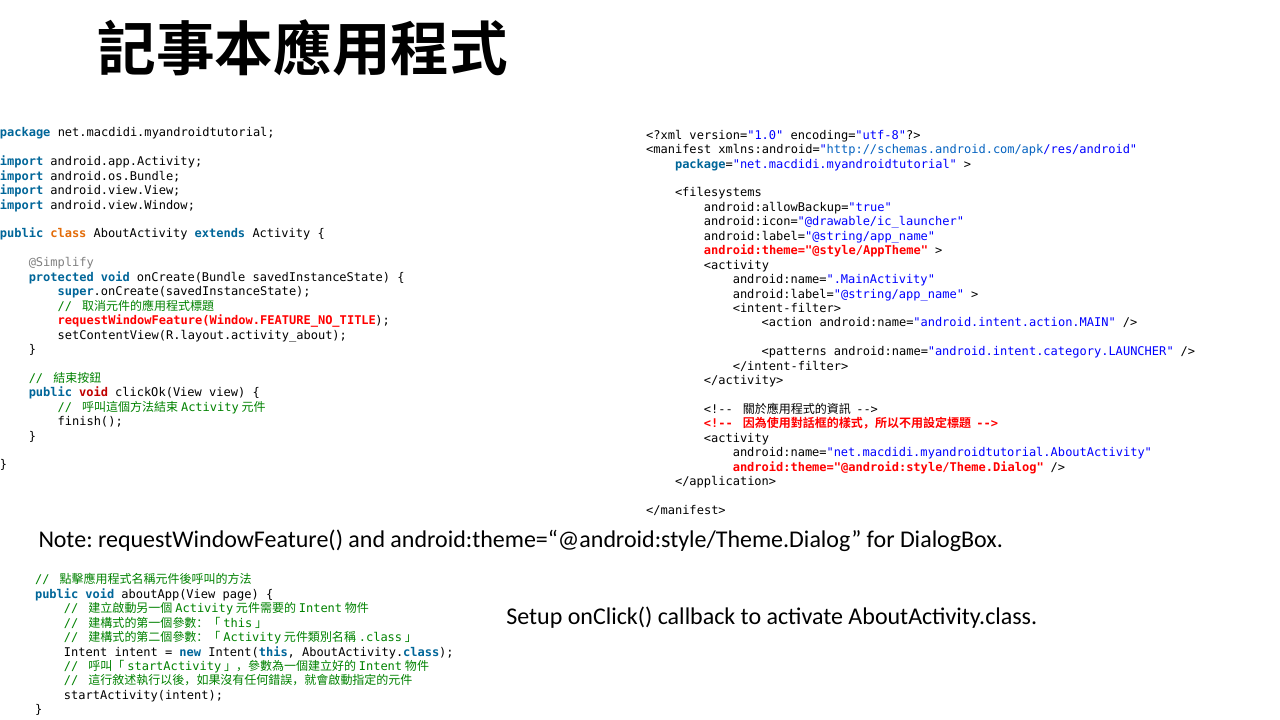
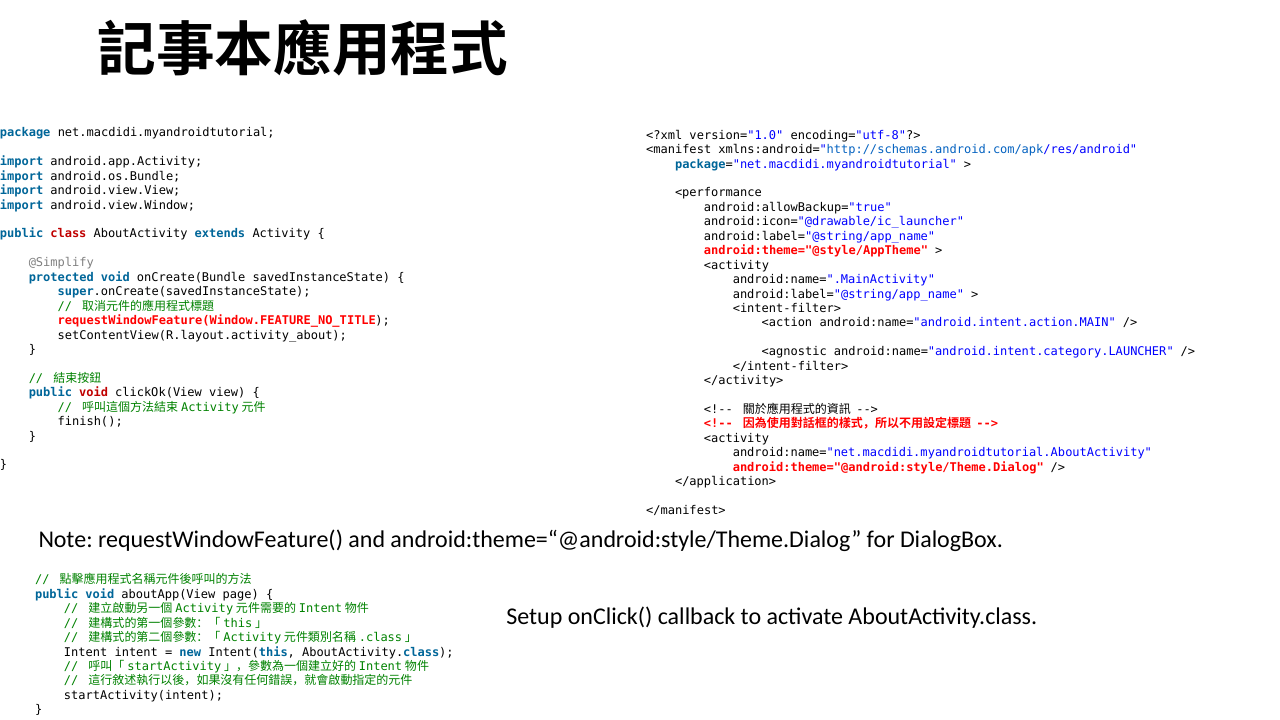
<filesystems: <filesystems -> <performance
class colour: orange -> red
<patterns: <patterns -> <agnostic
